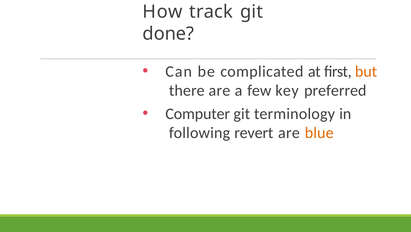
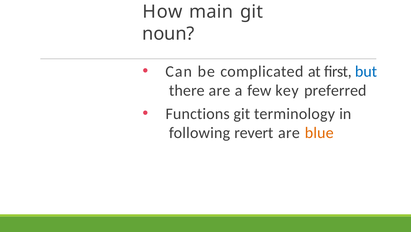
track: track -> main
done: done -> noun
but colour: orange -> blue
Computer: Computer -> Functions
